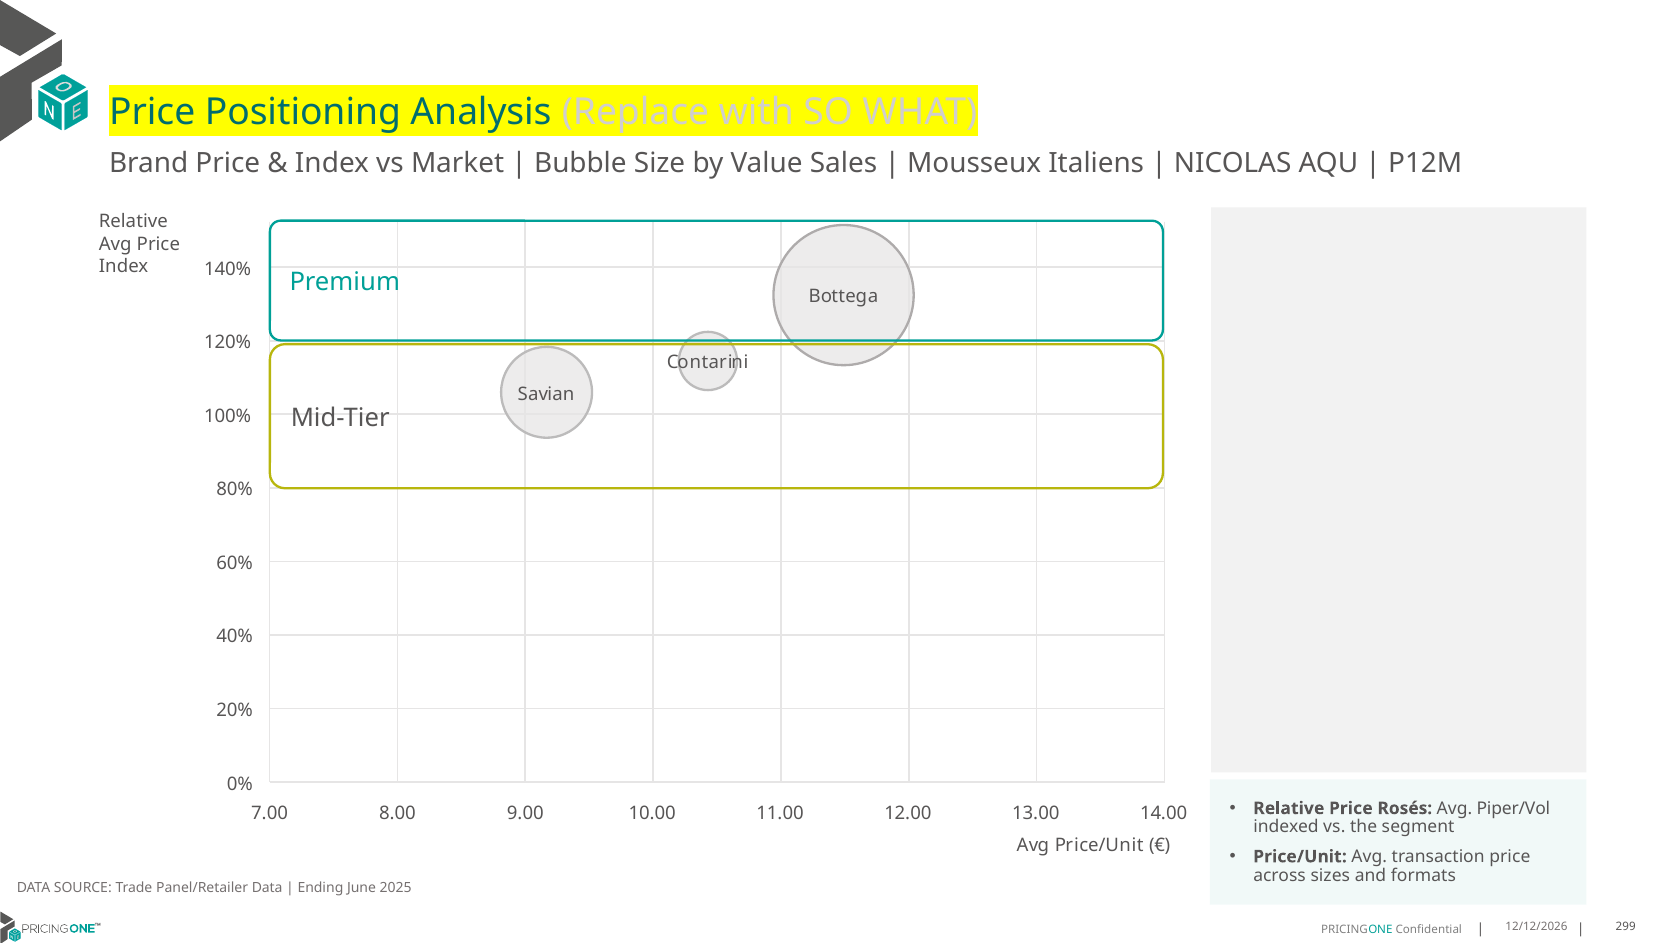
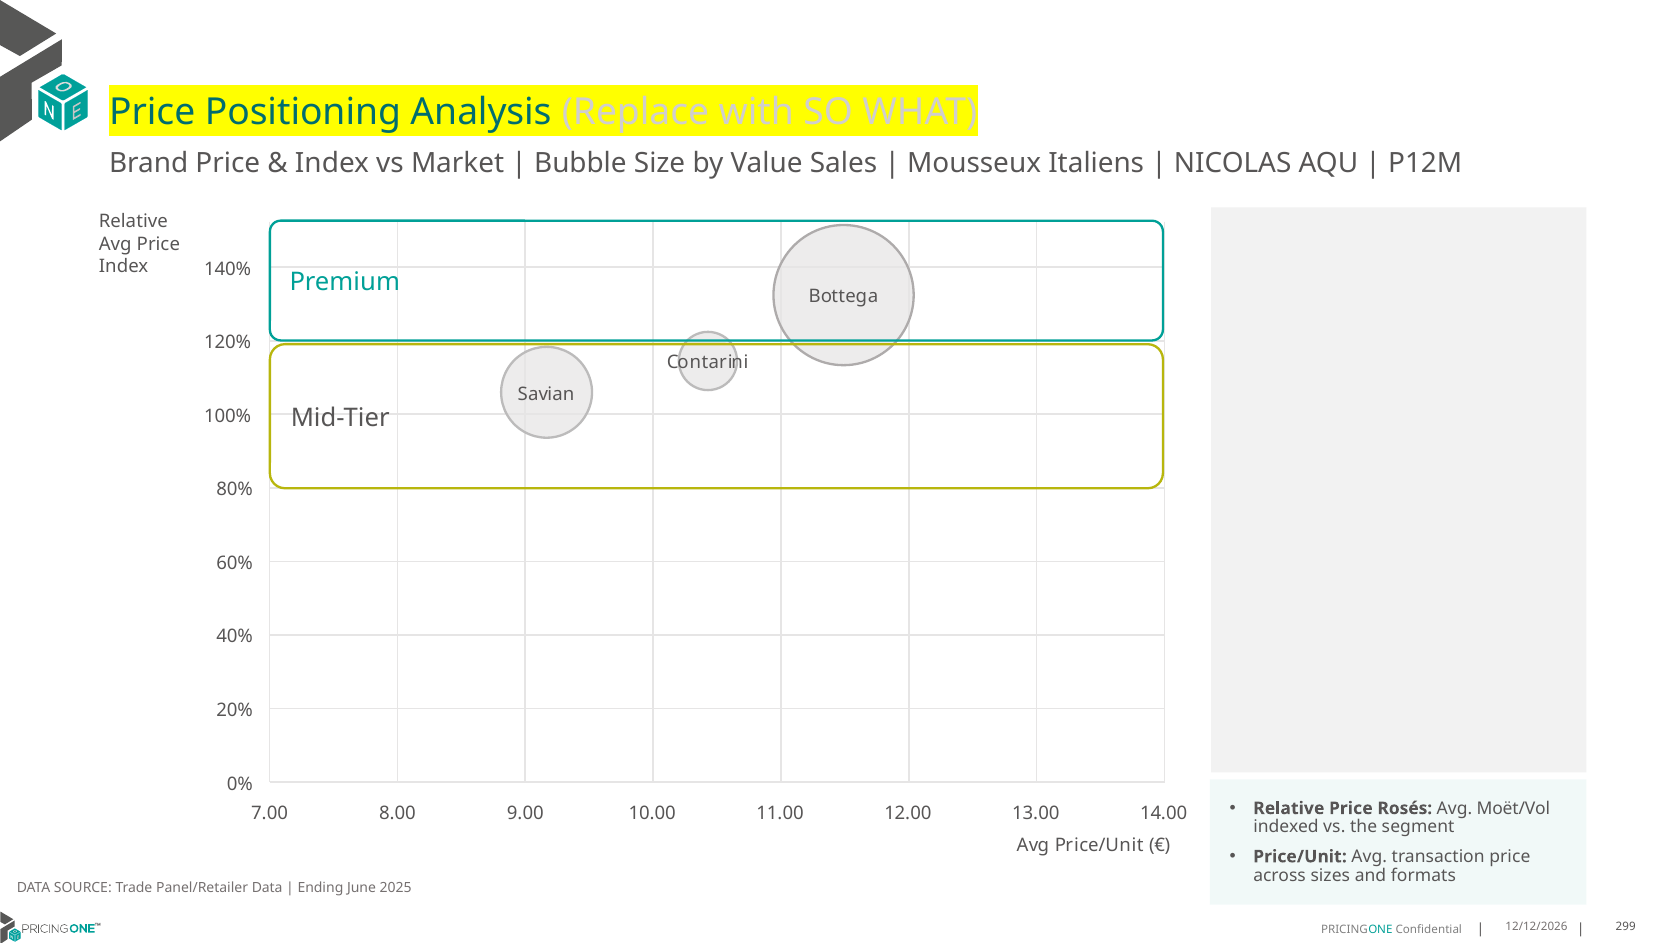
Piper/Vol: Piper/Vol -> Moët/Vol
